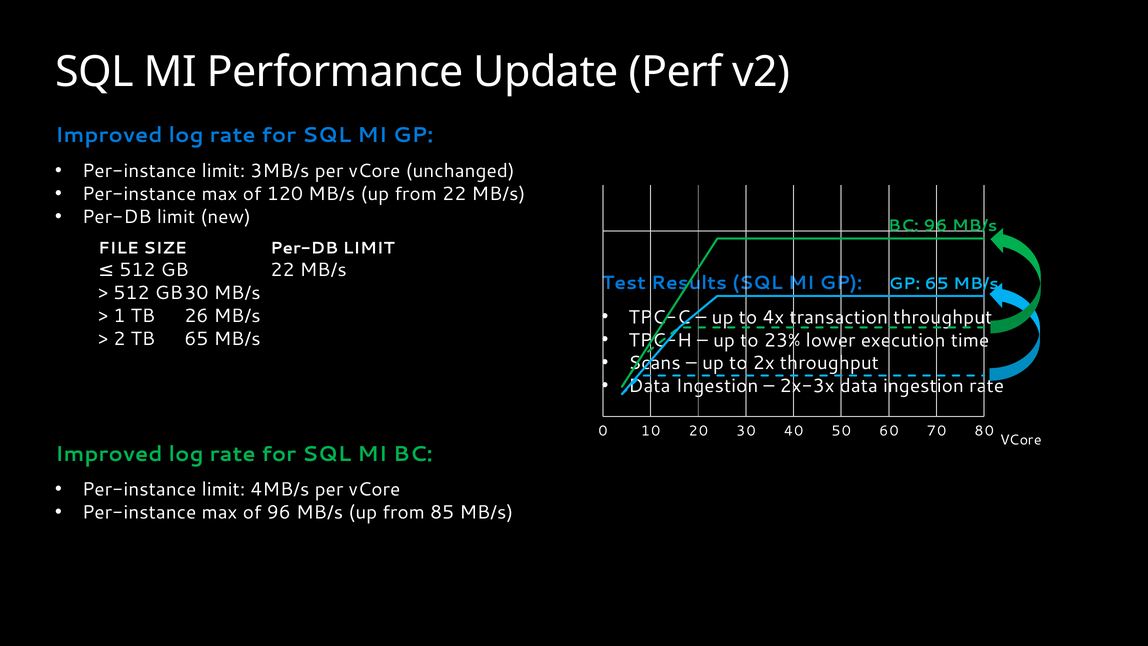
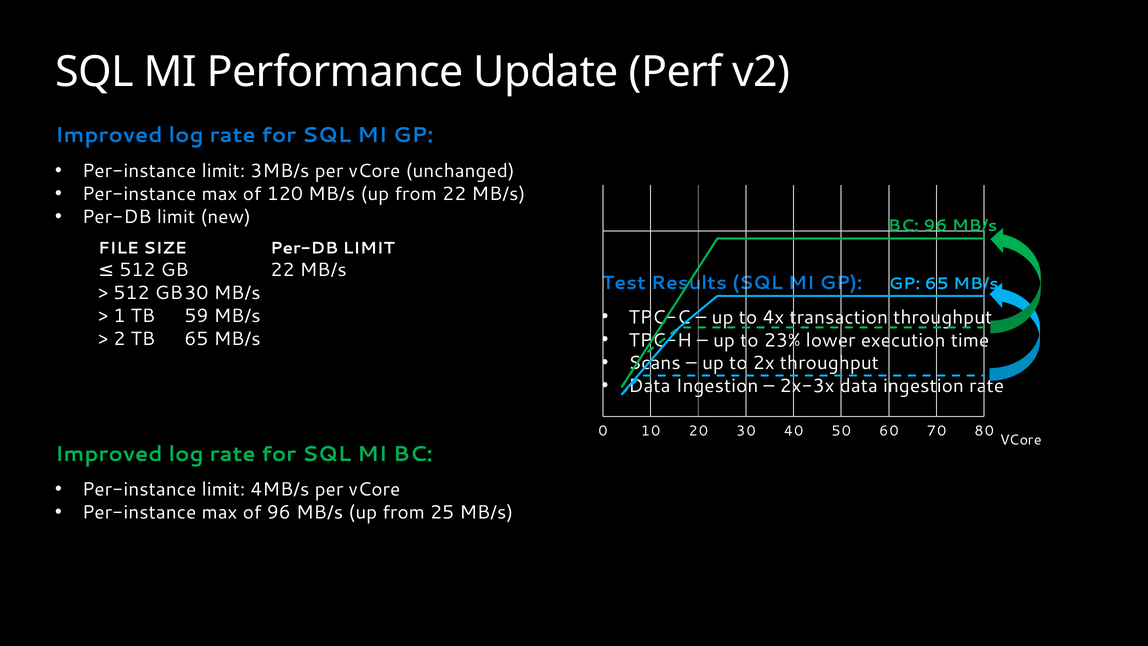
26: 26 -> 59
85: 85 -> 25
